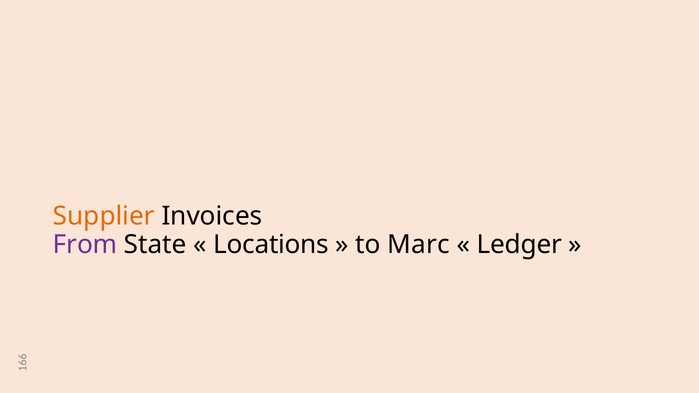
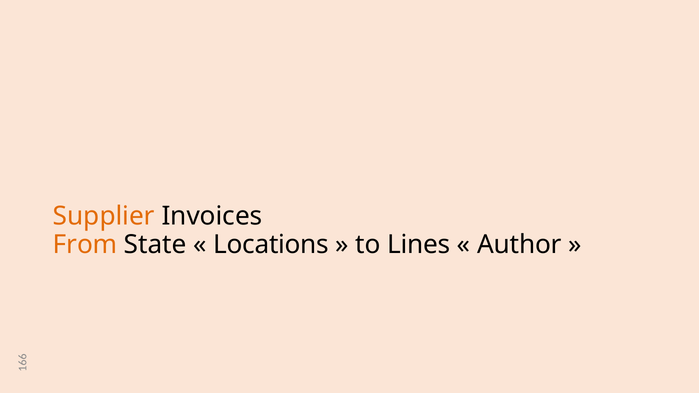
From colour: purple -> orange
Marc: Marc -> Lines
Ledger: Ledger -> Author
